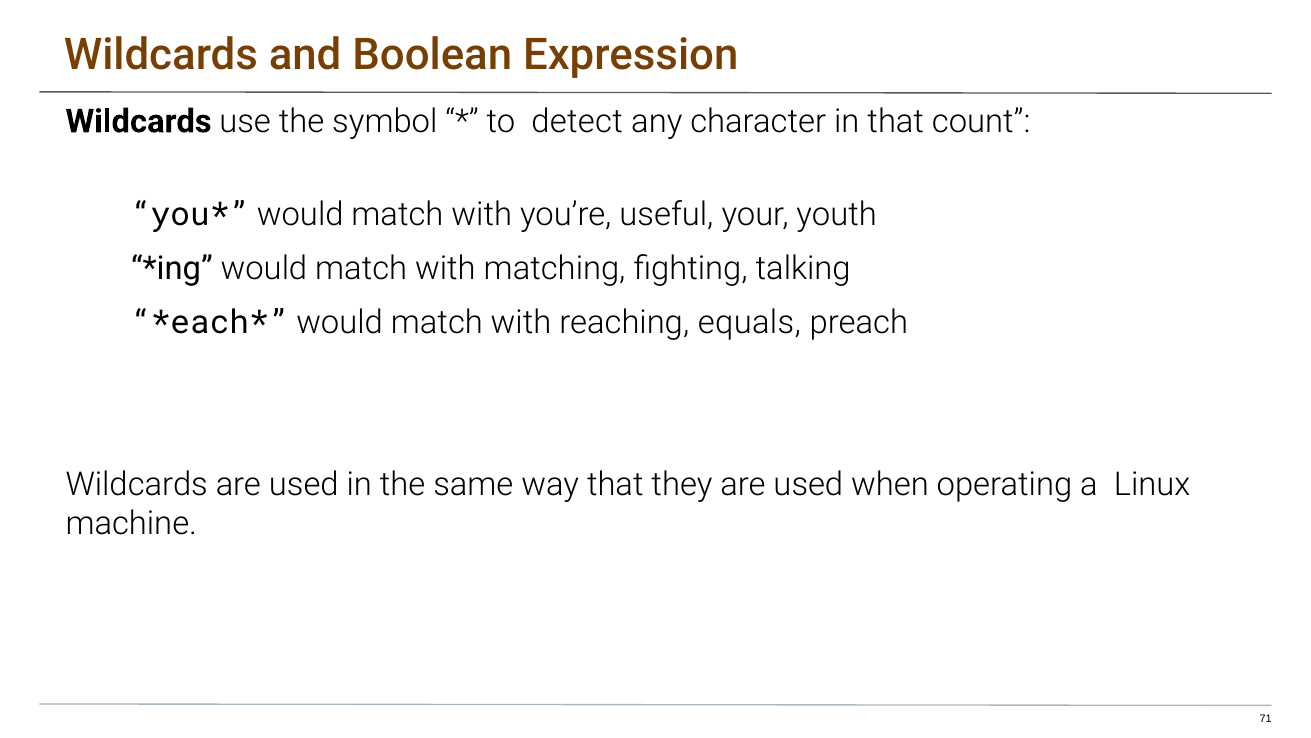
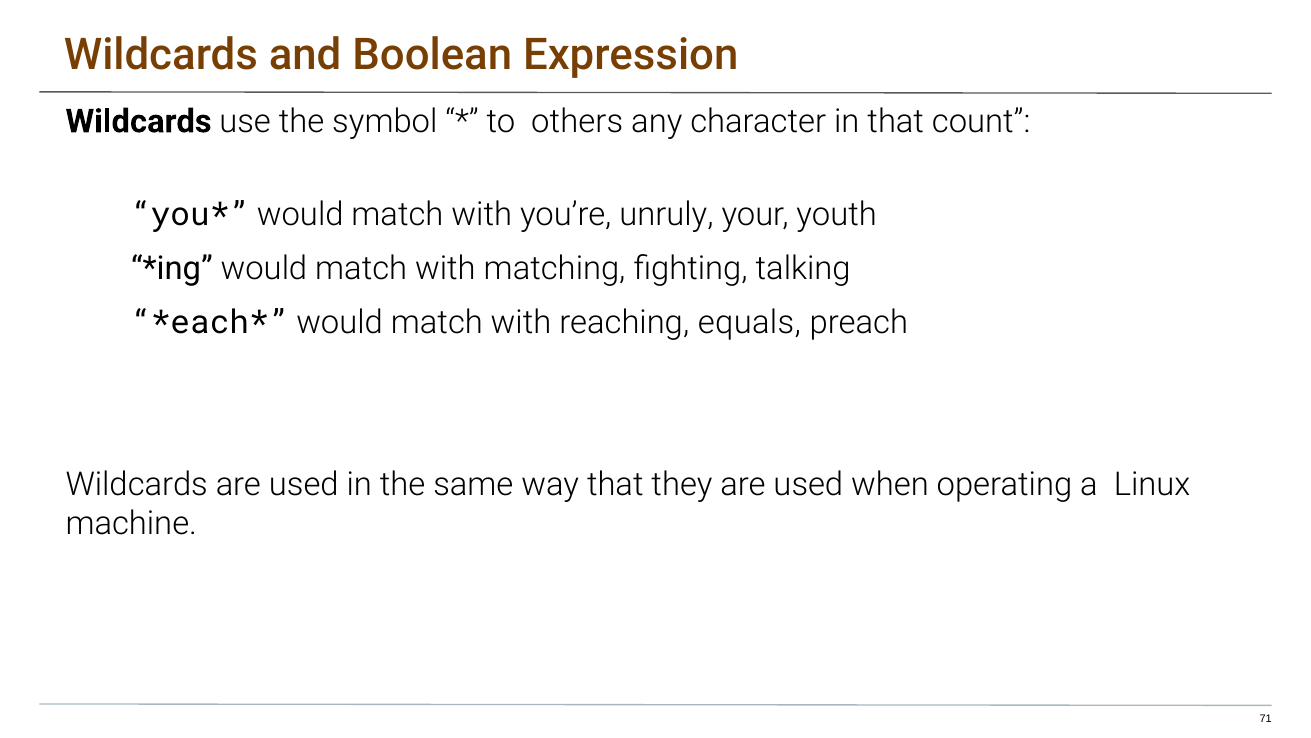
detect: detect -> others
useful: useful -> unruly
